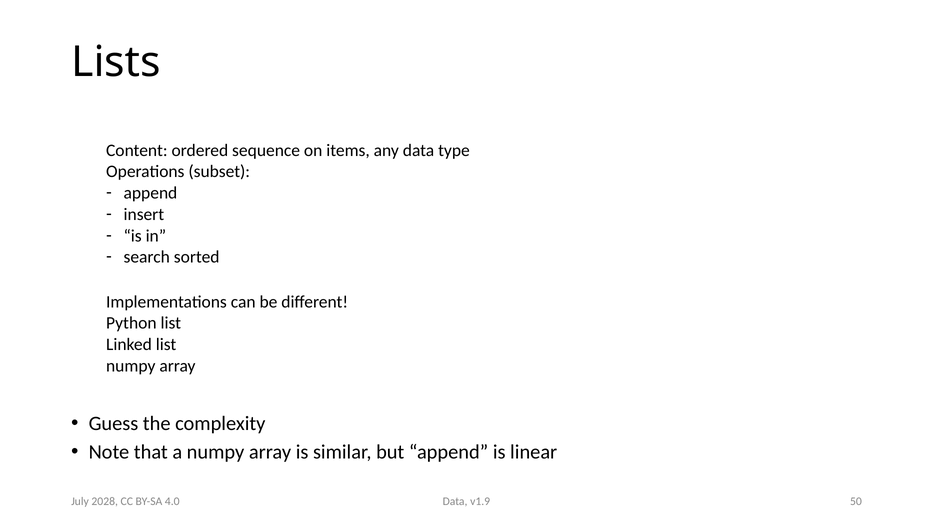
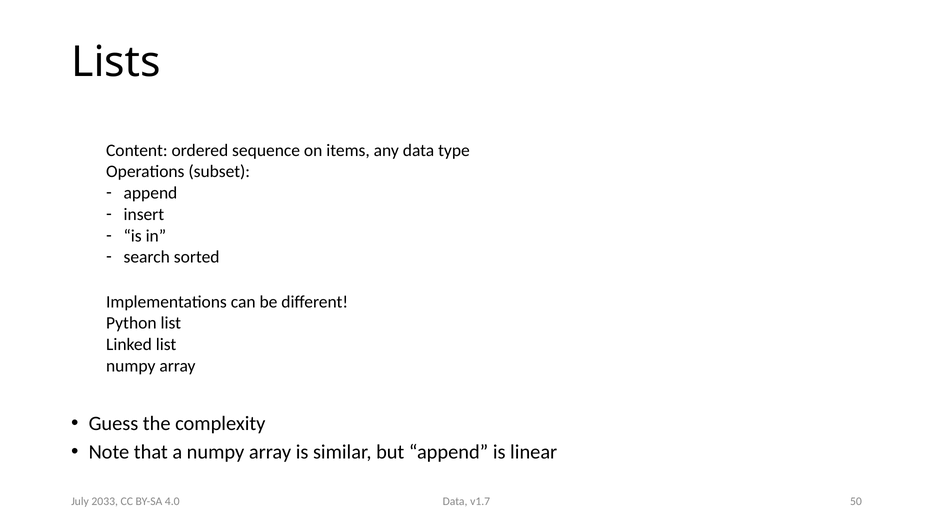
v1.9: v1.9 -> v1.7
2028: 2028 -> 2033
